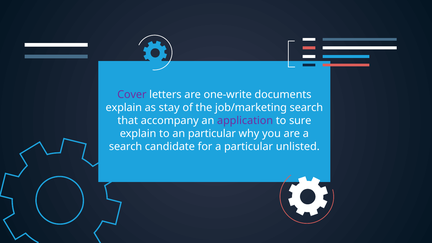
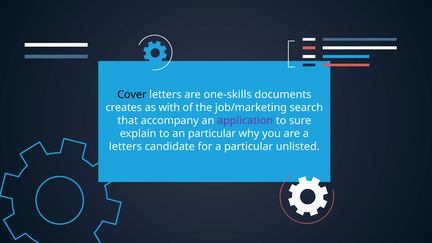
Cover colour: purple -> black
one-write: one-write -> one-skills
explain at (124, 108): explain -> creates
stay: stay -> with
search at (126, 147): search -> letters
